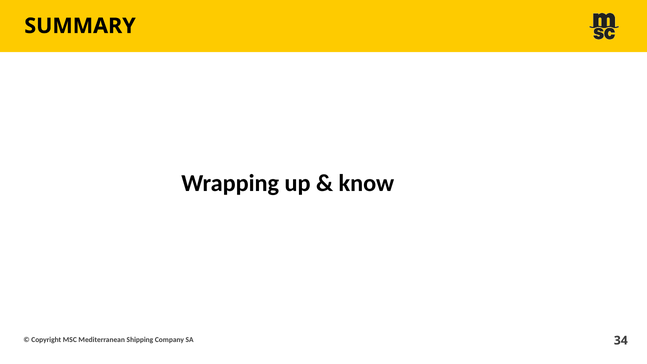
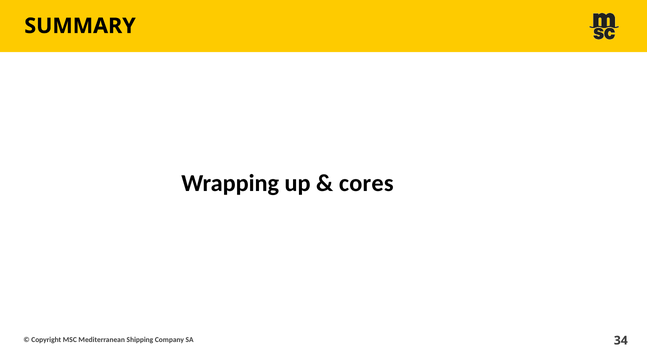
know: know -> cores
